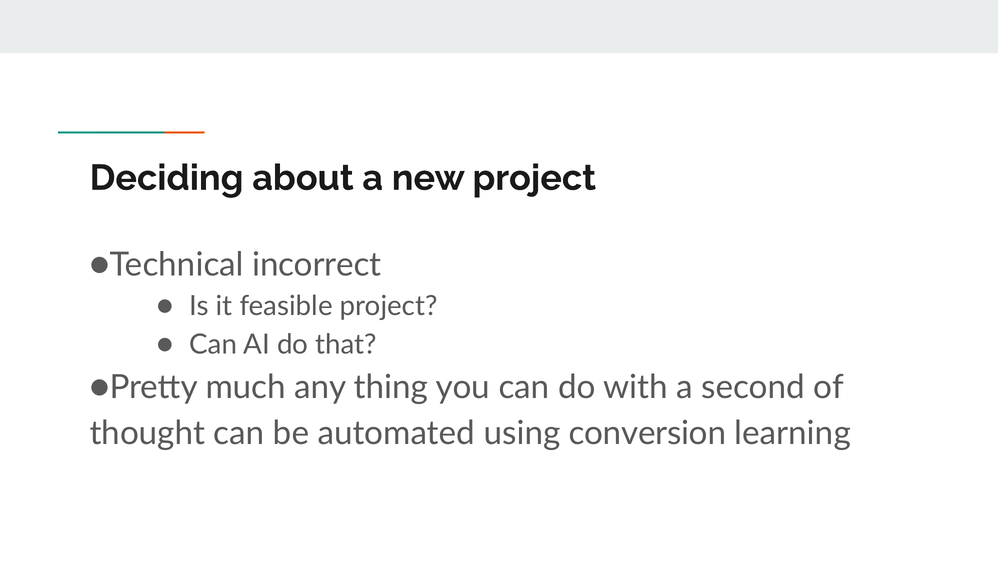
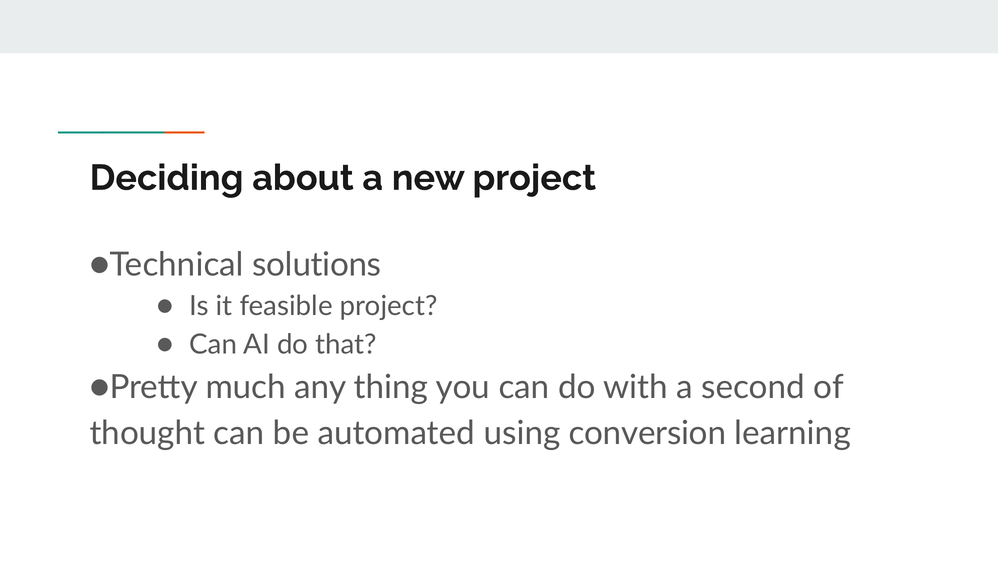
incorrect: incorrect -> solutions
